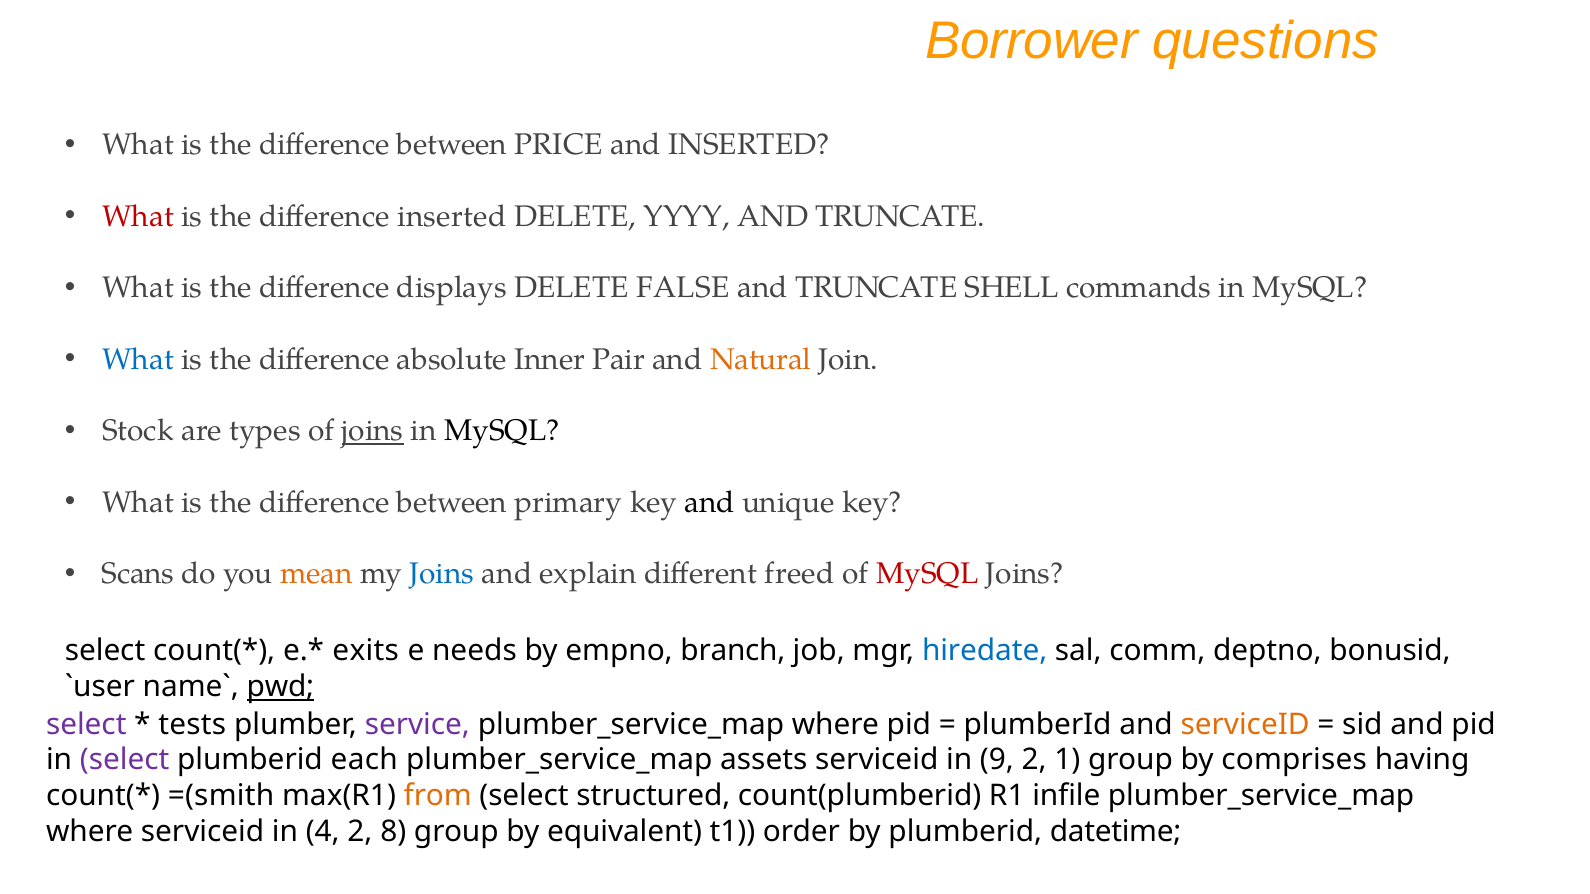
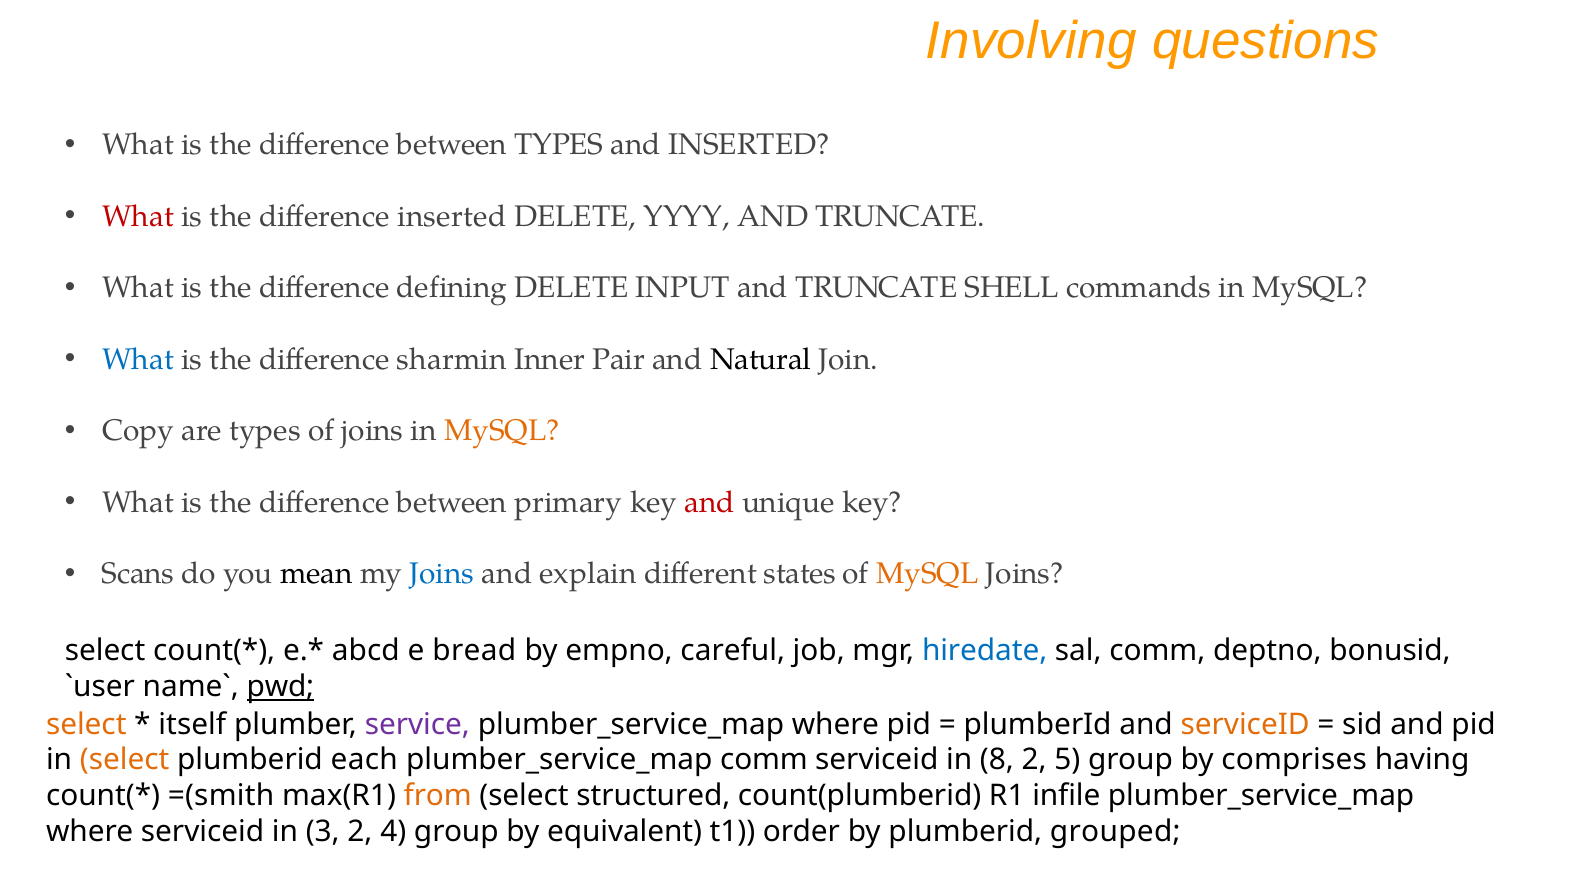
Borrower: Borrower -> Involving
between PRICE: PRICE -> TYPES
displays: displays -> defining
FALSE: FALSE -> INPUT
absolute: absolute -> sharmin
Natural colour: orange -> black
Stock: Stock -> Copy
joins at (373, 431) underline: present -> none
MySQL at (502, 431) colour: black -> orange
and at (709, 503) colour: black -> red
mean colour: orange -> black
freed: freed -> states
MySQL at (927, 574) colour: red -> orange
exits: exits -> abcd
needs: needs -> bread
branch: branch -> careful
select at (86, 724) colour: purple -> orange
tests: tests -> itself
select at (125, 760) colour: purple -> orange
plumber_service_map assets: assets -> comm
9: 9 -> 8
1: 1 -> 5
4: 4 -> 3
8: 8 -> 4
datetime: datetime -> grouped
